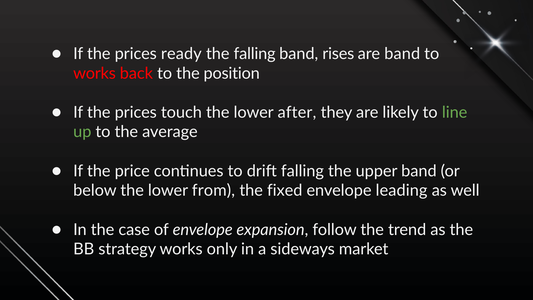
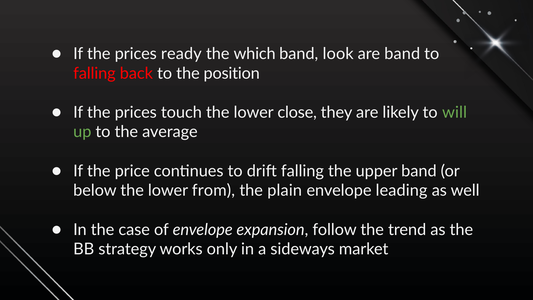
the falling: falling -> which
rises: rises -> look
works at (94, 73): works -> falling
after: after -> close
line: line -> will
fixed: fixed -> plain
